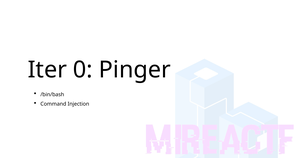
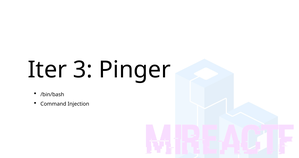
0: 0 -> 3
